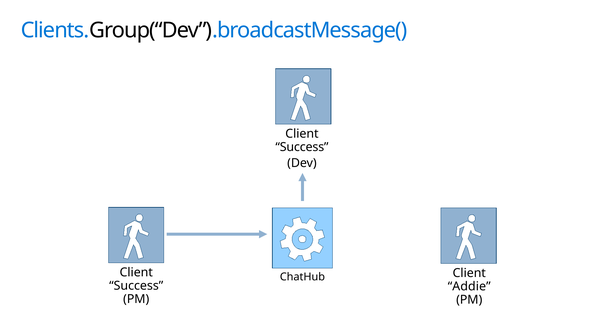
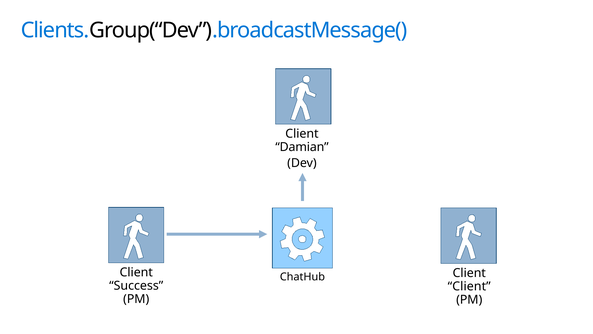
Success at (302, 147): Success -> Damian
Addie at (469, 286): Addie -> Client
